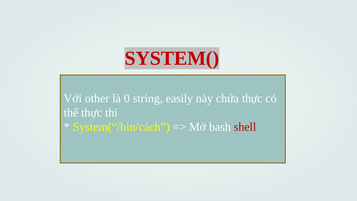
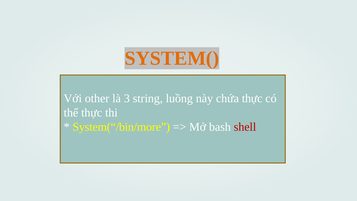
SYSTEM( colour: red -> orange
0: 0 -> 3
easily: easily -> luồng
System(“/bin/cách: System(“/bin/cách -> System(“/bin/more
